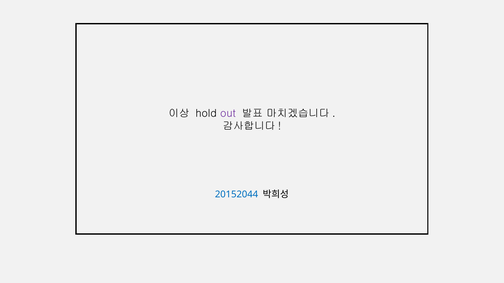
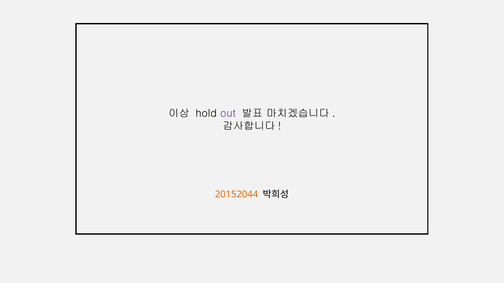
20152044 colour: blue -> orange
